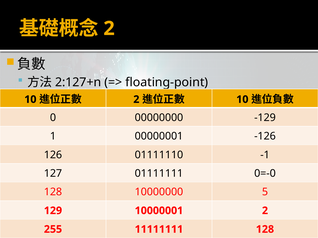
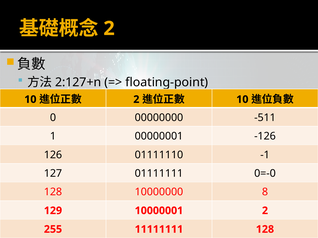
-129: -129 -> -511
5: 5 -> 8
